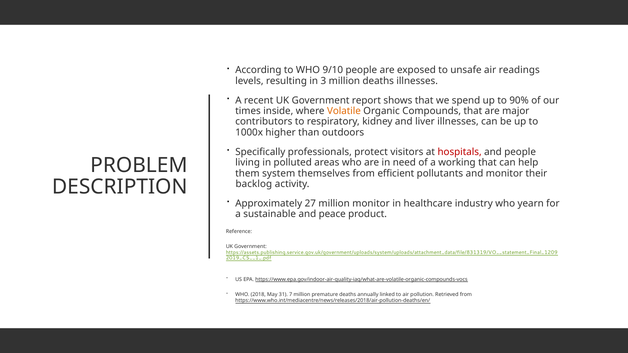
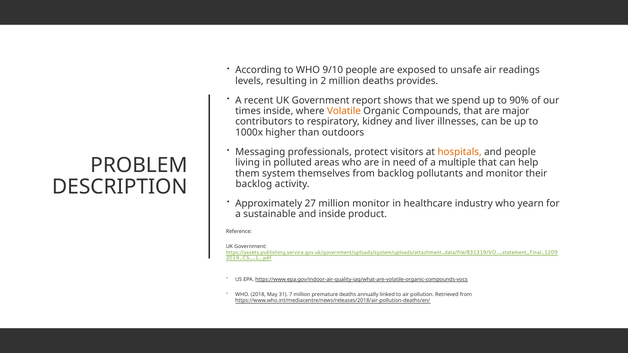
3: 3 -> 2
deaths illnesses: illnesses -> provides
Specifically: Specifically -> Messaging
hospitals colour: red -> orange
working: working -> multiple
from efficient: efficient -> backlog
and peace: peace -> inside
